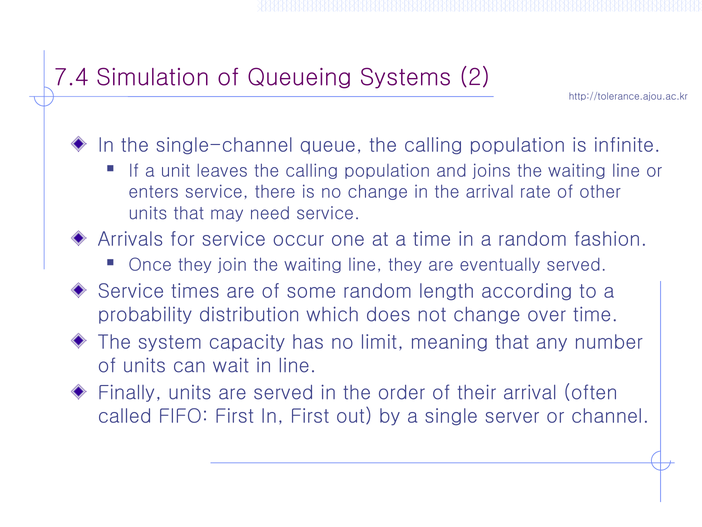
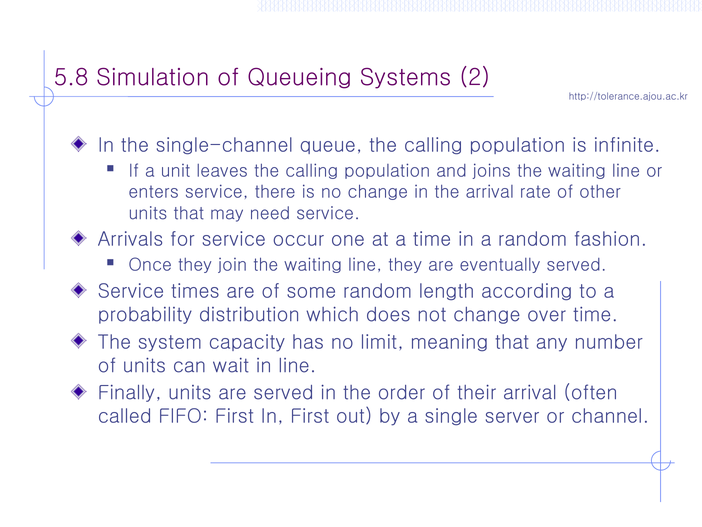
7.4: 7.4 -> 5.8
